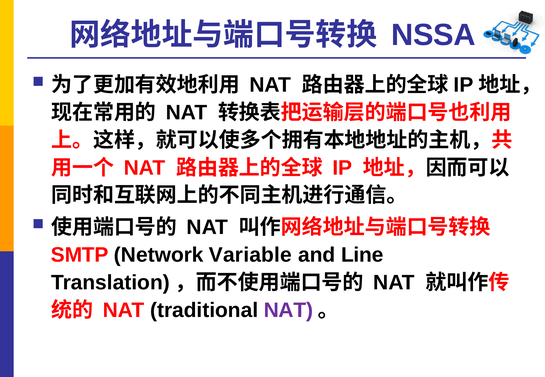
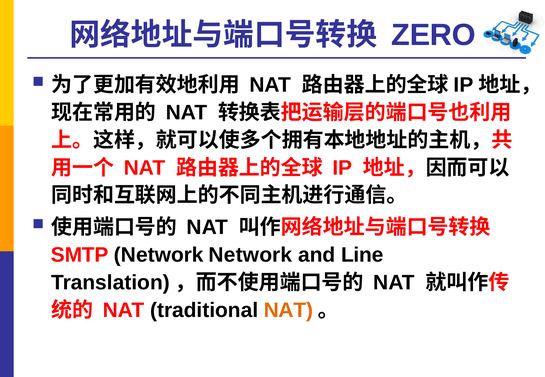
NSSA: NSSA -> ZERO
Network Variable: Variable -> Network
NAT at (288, 310) colour: purple -> orange
